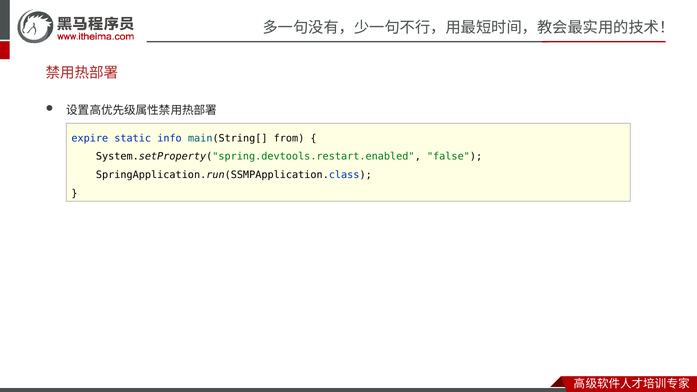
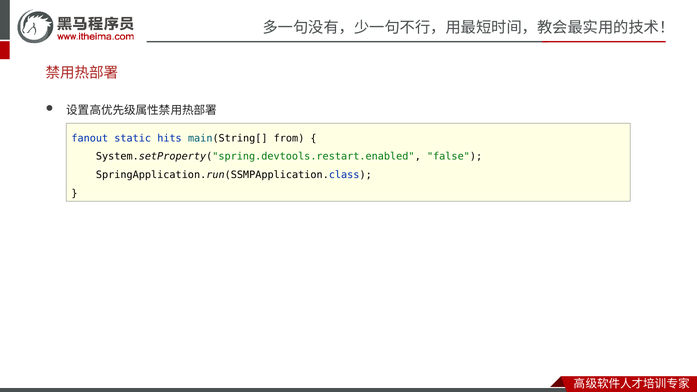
expire: expire -> fanout
info: info -> hits
